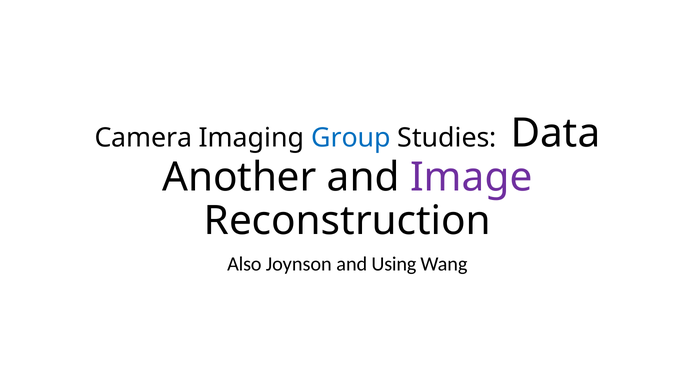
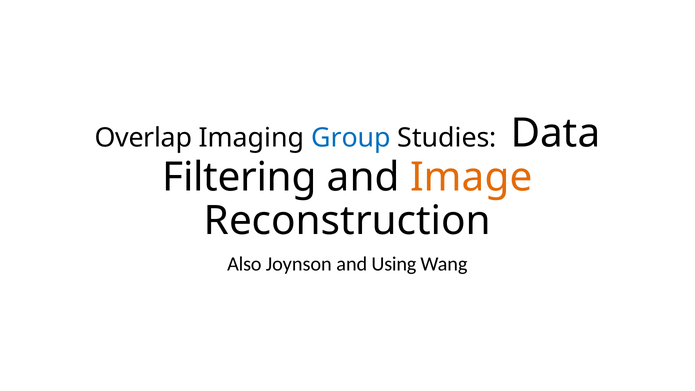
Camera: Camera -> Overlap
Another: Another -> Filtering
Image colour: purple -> orange
